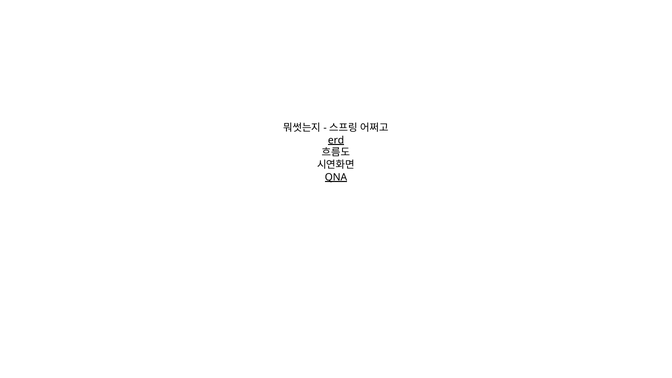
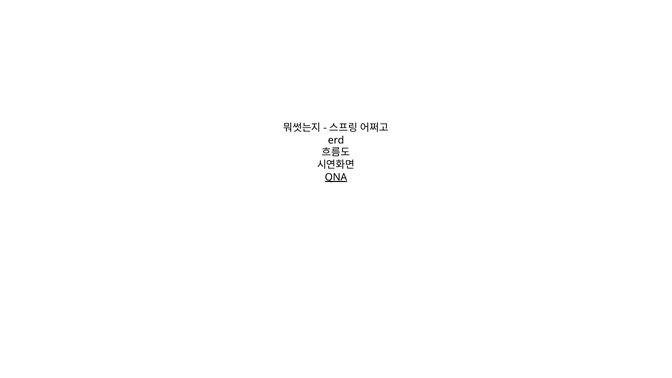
erd underline: present -> none
